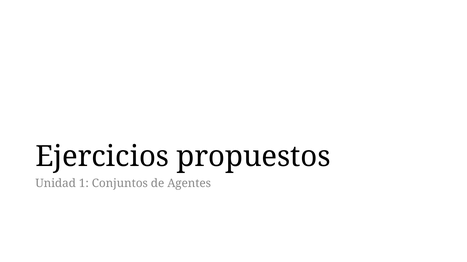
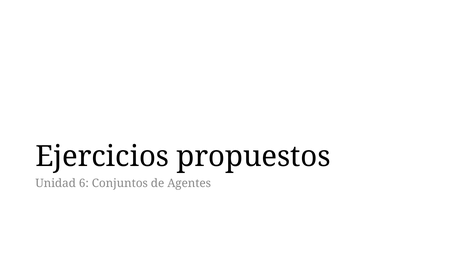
1: 1 -> 6
